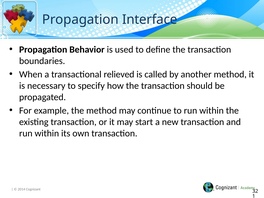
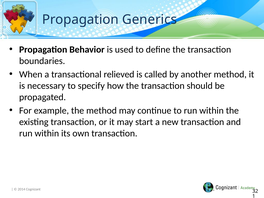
Interface: Interface -> Generics
